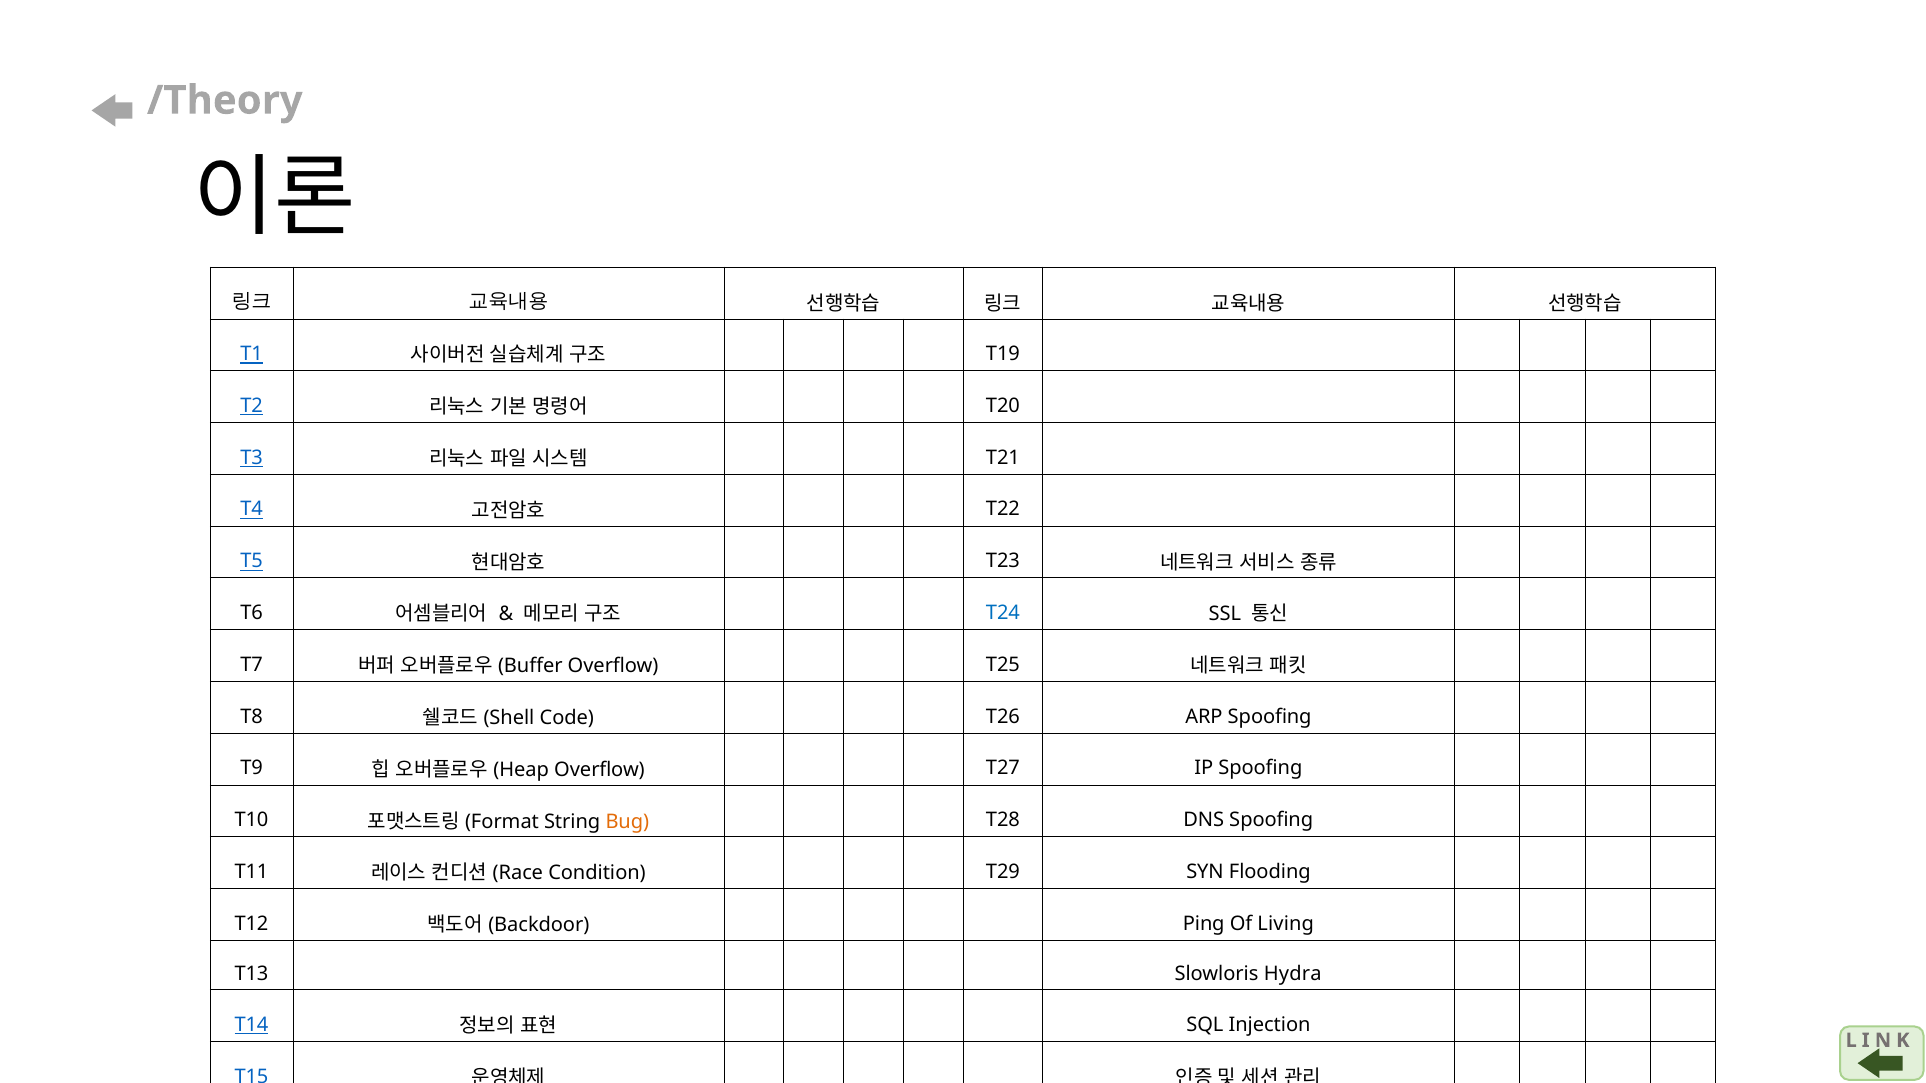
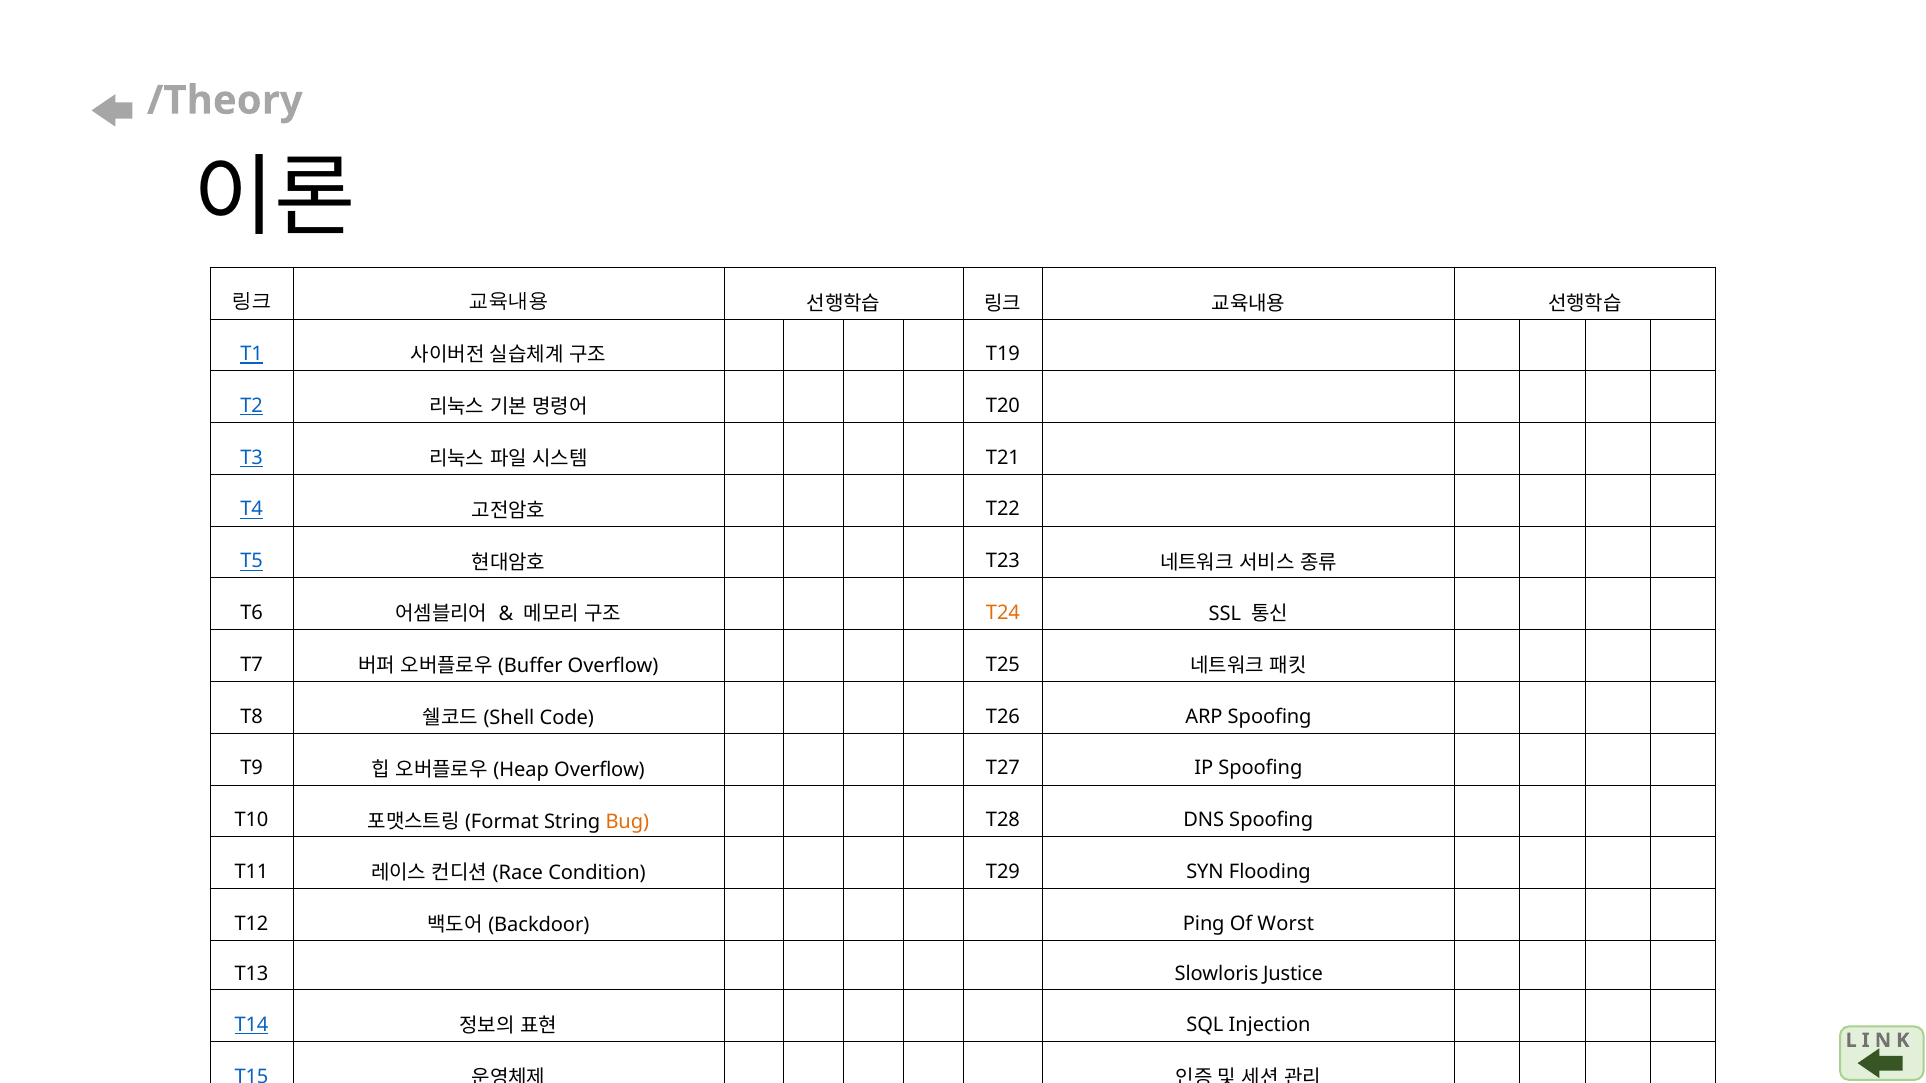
T24 colour: blue -> orange
Living: Living -> Worst
Hydra: Hydra -> Justice
